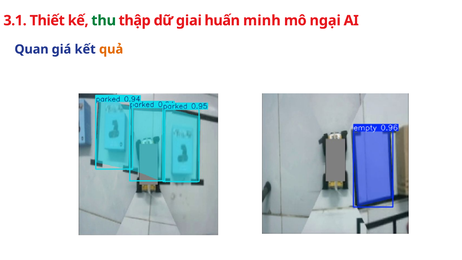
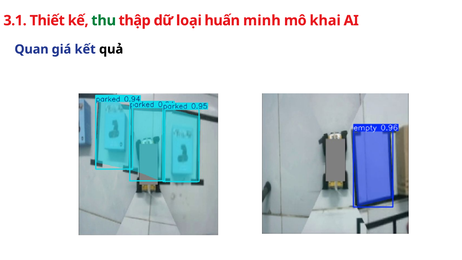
giai: giai -> loại
ngại: ngại -> khai
quả colour: orange -> black
